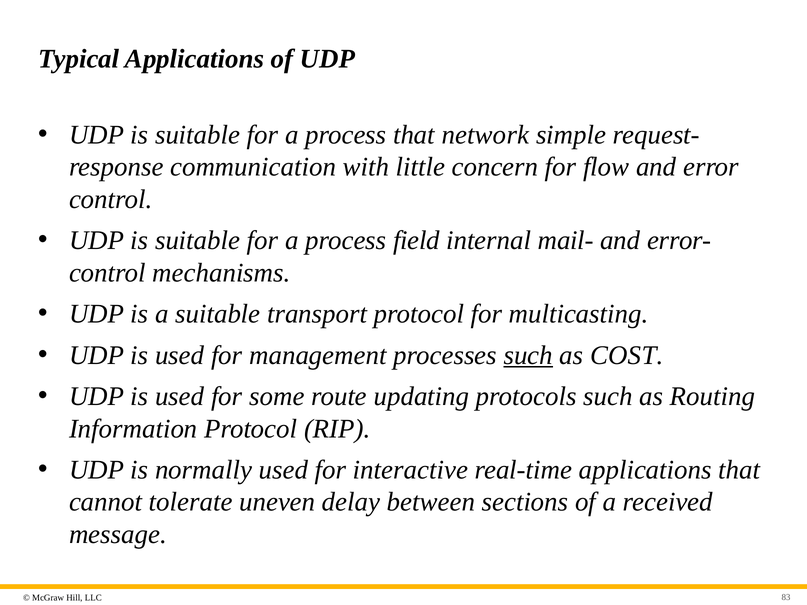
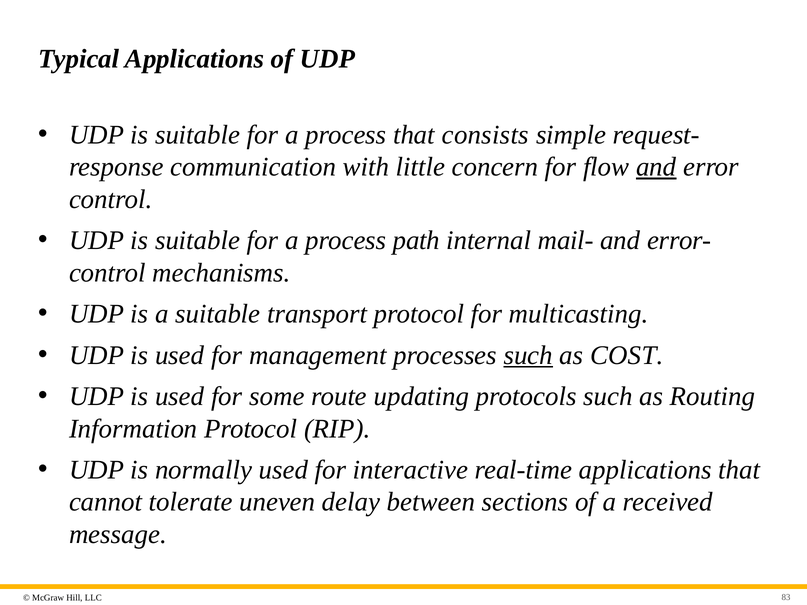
network: network -> consists
and at (656, 167) underline: none -> present
field: field -> path
